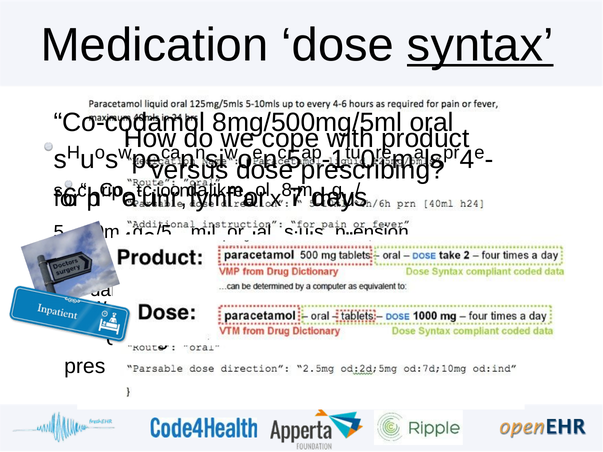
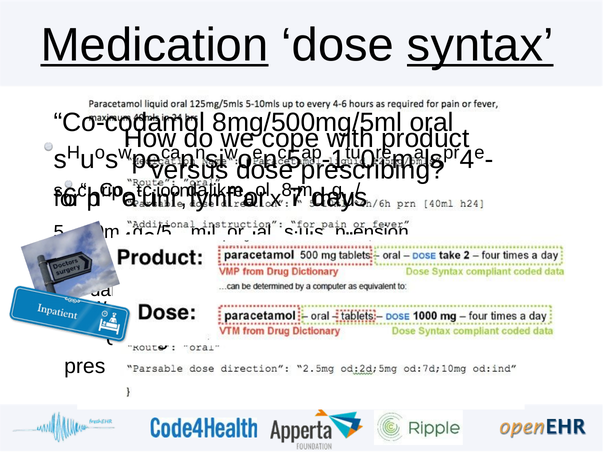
Medication underline: none -> present
